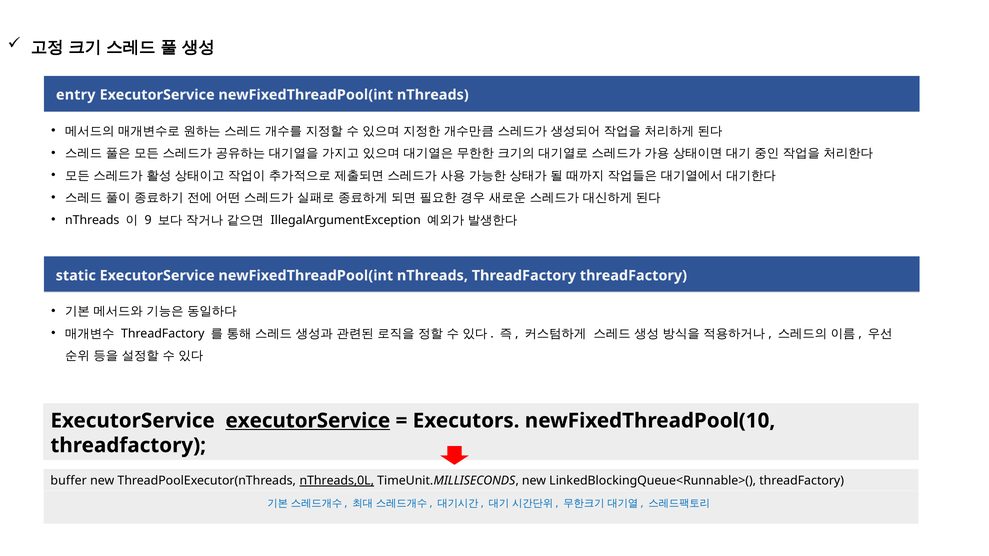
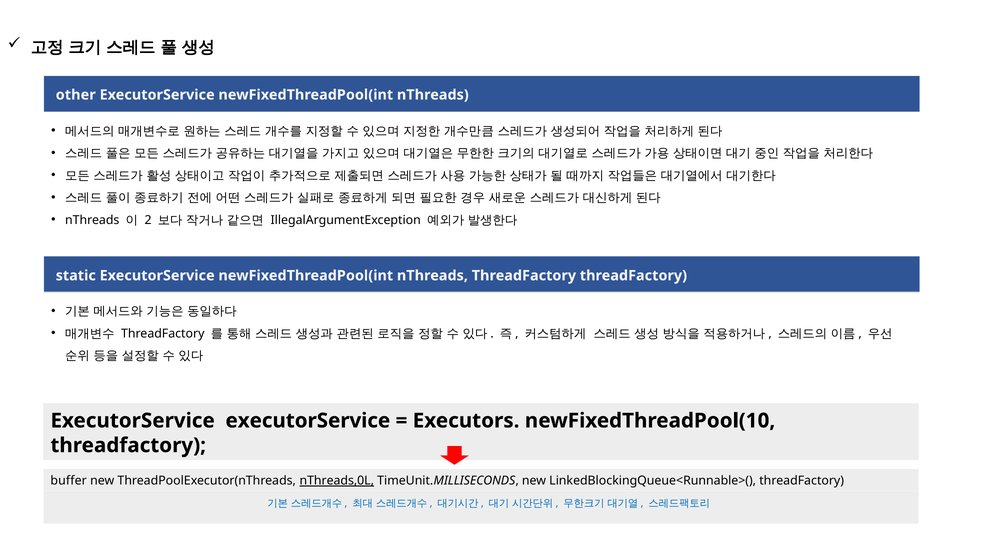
entry: entry -> other
9: 9 -> 2
executorService at (308, 421) underline: present -> none
